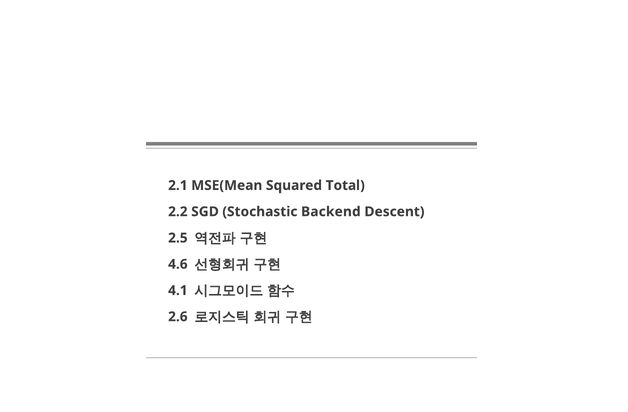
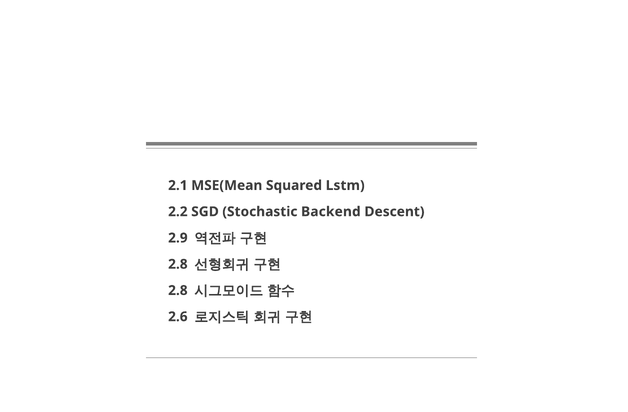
Total: Total -> Lstm
2.5: 2.5 -> 2.9
4.6 at (178, 265): 4.6 -> 2.8
4.1 at (178, 291): 4.1 -> 2.8
